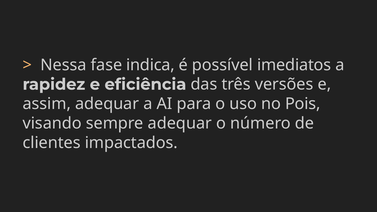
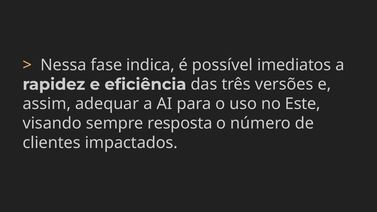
Pois: Pois -> Este
sempre adequar: adequar -> resposta
